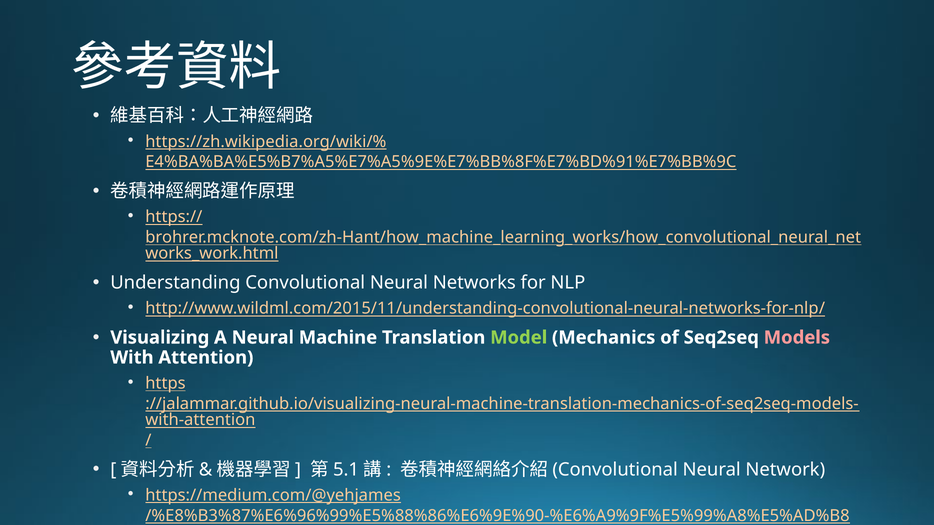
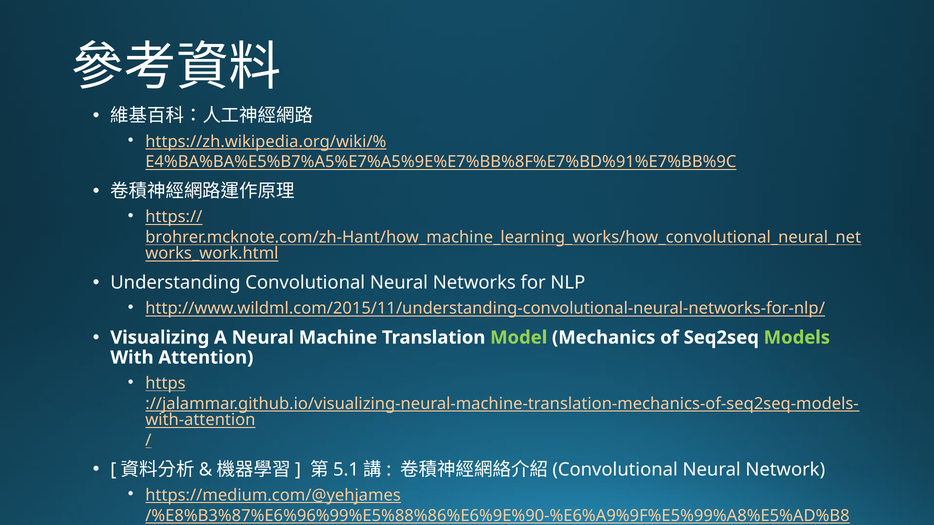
Models colour: pink -> light green
